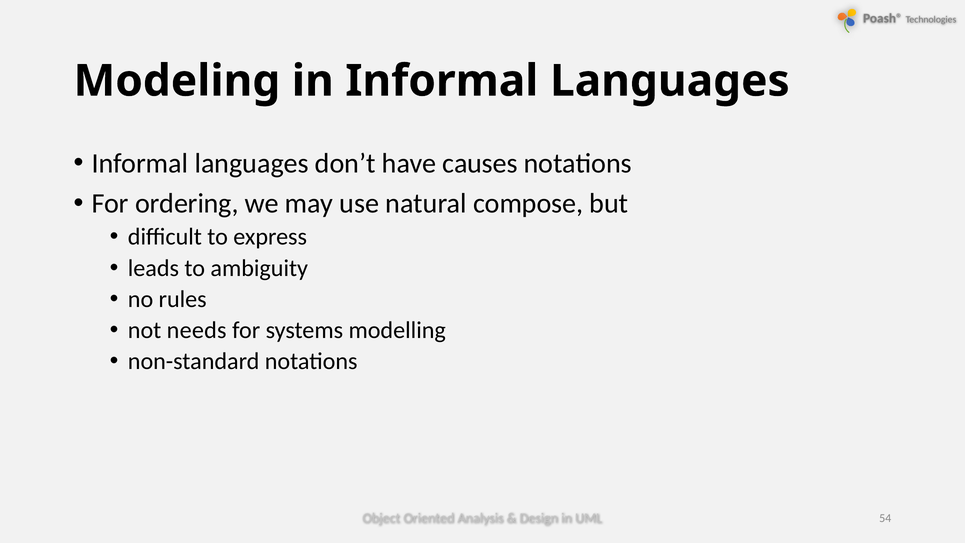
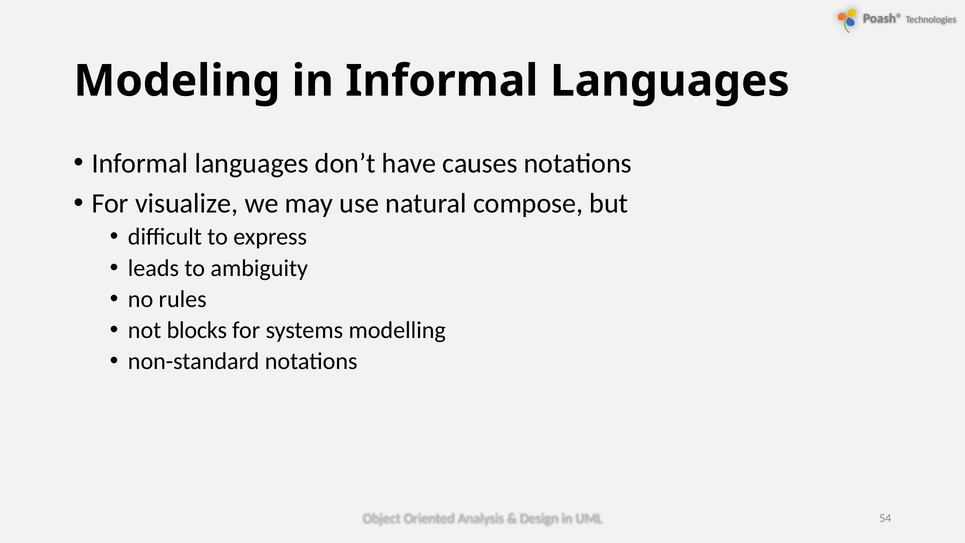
ordering: ordering -> visualize
needs: needs -> blocks
